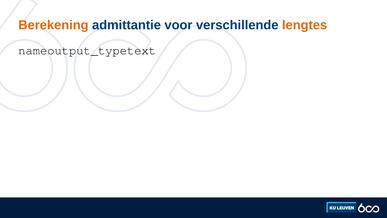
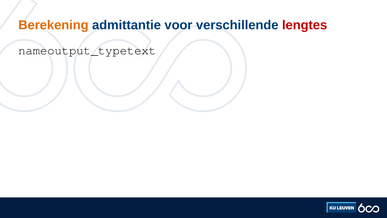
lengtes colour: orange -> red
